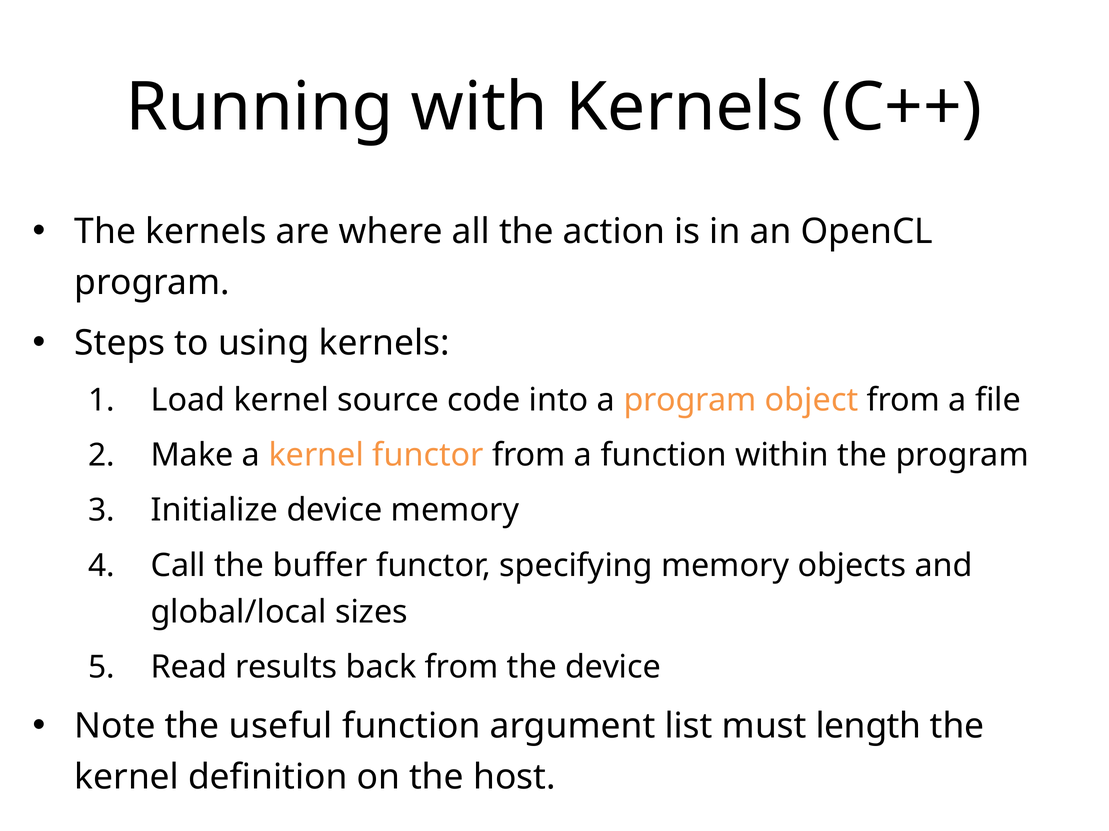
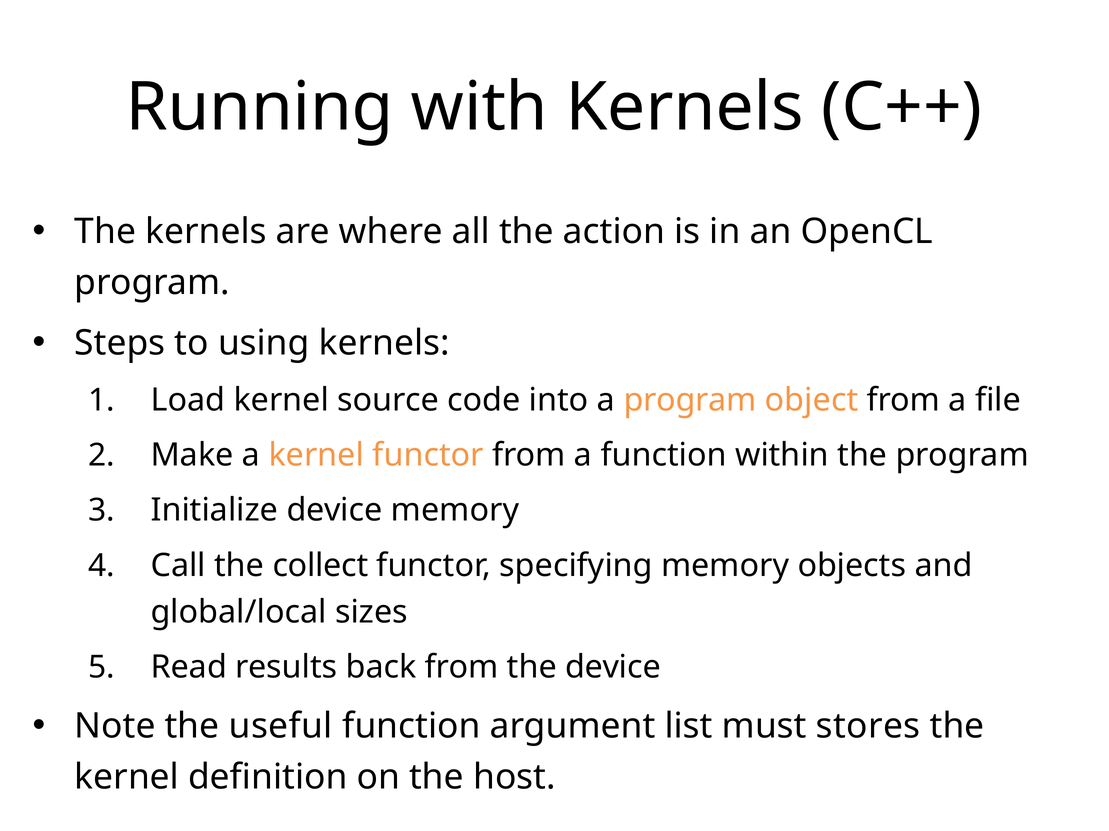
buffer: buffer -> collect
length: length -> stores
